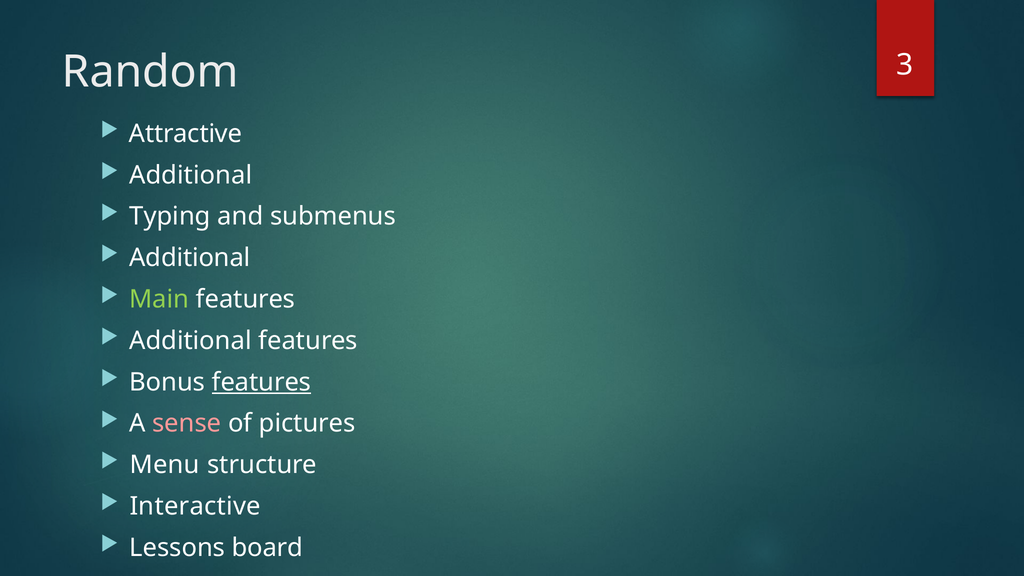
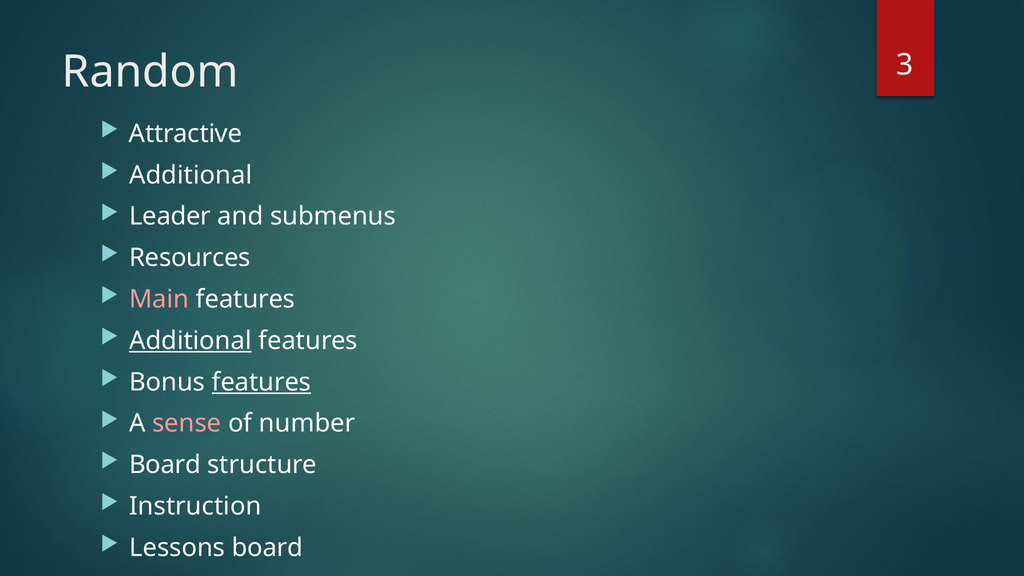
Typing: Typing -> Leader
Additional at (190, 258): Additional -> Resources
Main colour: light green -> pink
Additional at (190, 341) underline: none -> present
pictures: pictures -> number
Menu at (165, 465): Menu -> Board
Interactive: Interactive -> Instruction
